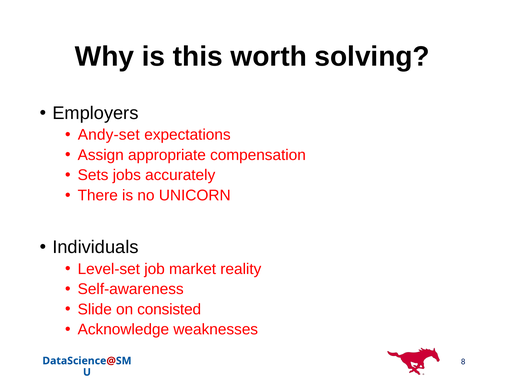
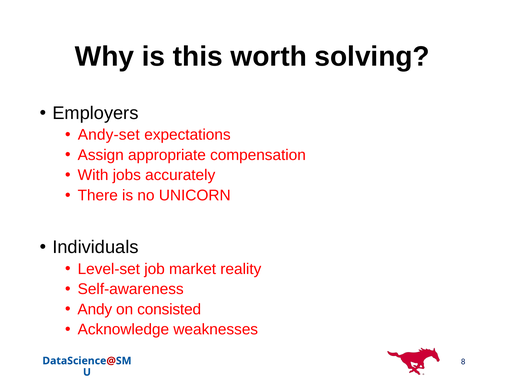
Sets: Sets -> With
Slide: Slide -> Andy
